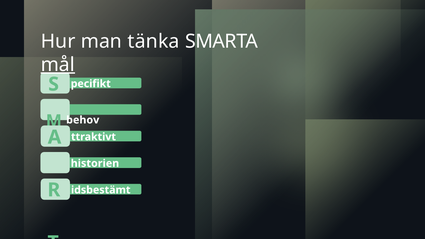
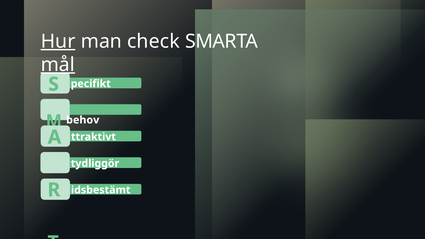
Hur underline: none -> present
tänka: tänka -> check
historien: historien -> tydliggör
